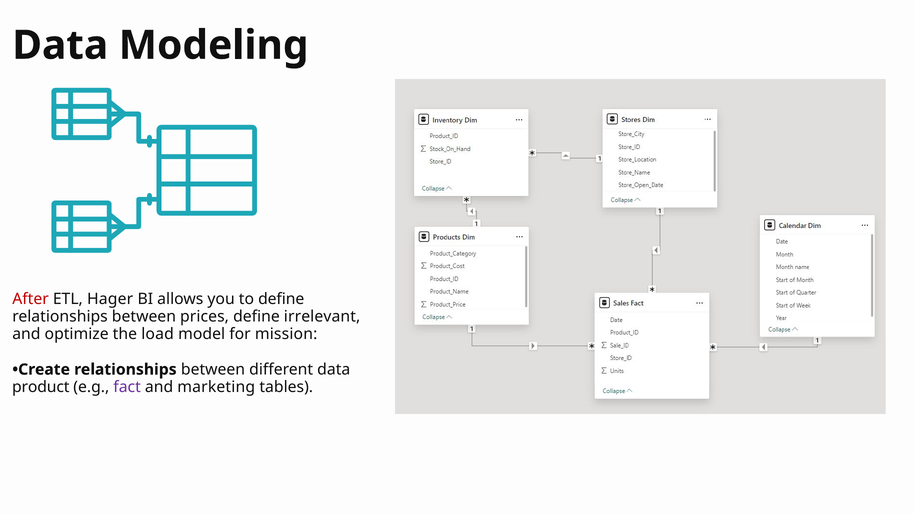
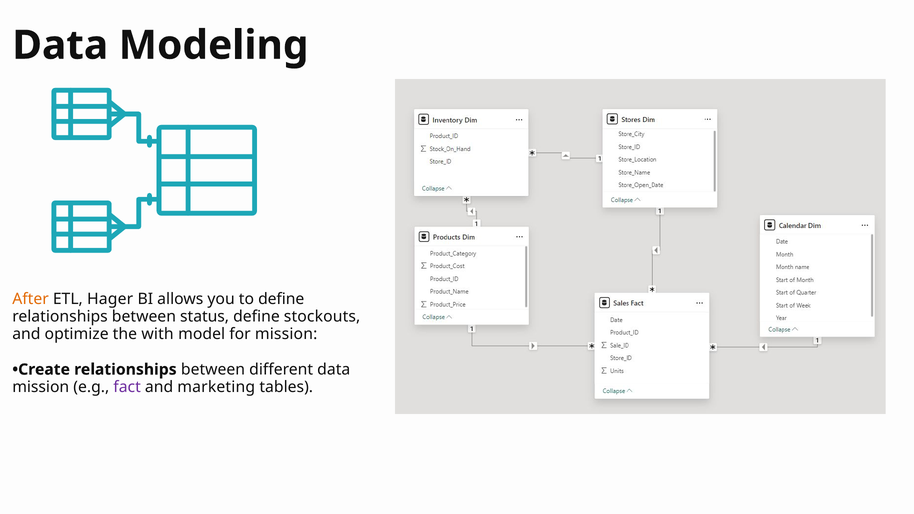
After colour: red -> orange
prices: prices -> status
irrelevant: irrelevant -> stockouts
load: load -> with
product at (41, 387): product -> mission
